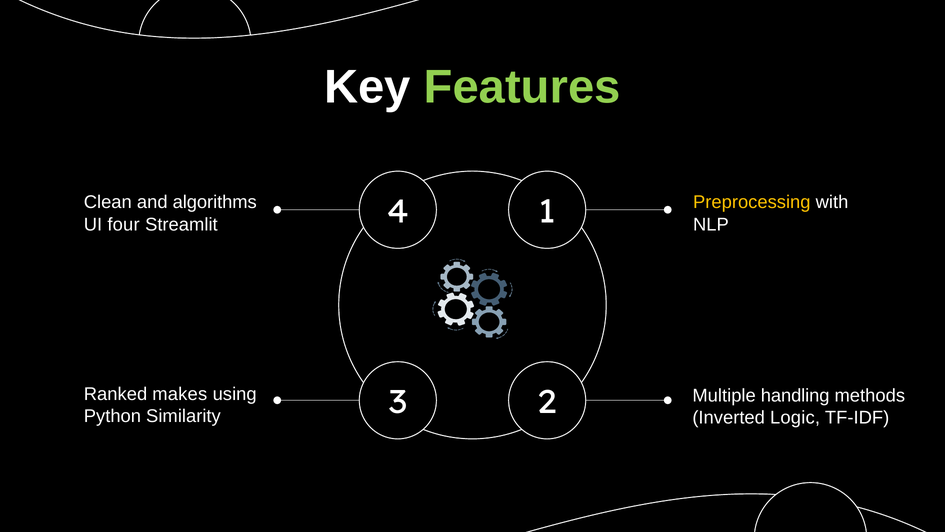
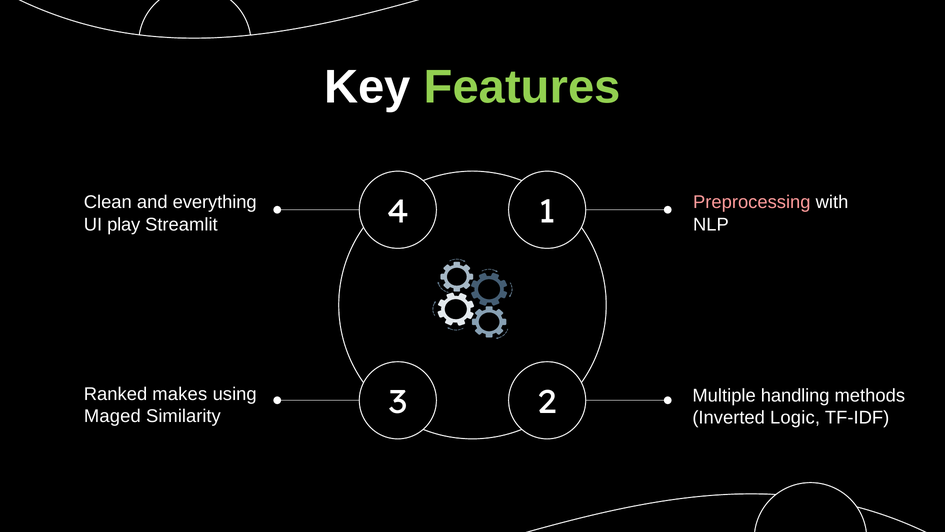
algorithms: algorithms -> everything
Preprocessing colour: yellow -> pink
four: four -> play
Python: Python -> Maged
